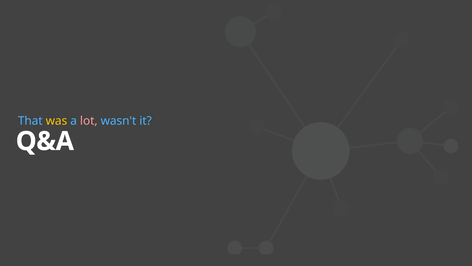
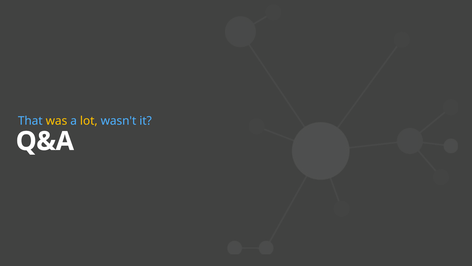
lot colour: pink -> yellow
